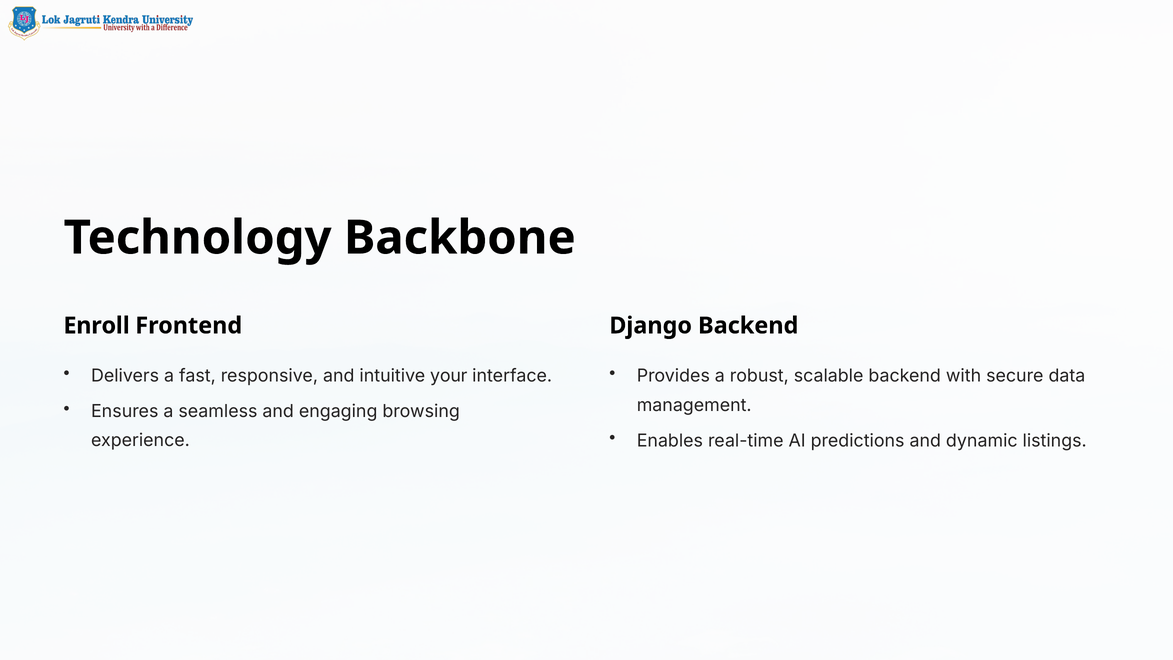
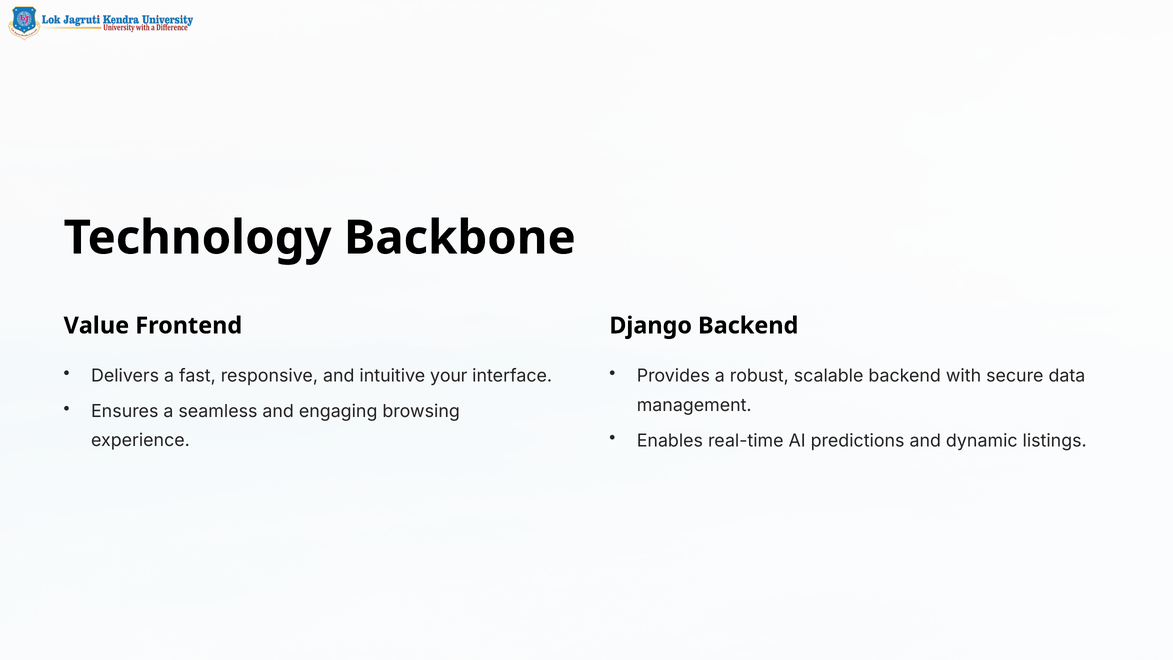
Enroll: Enroll -> Value
